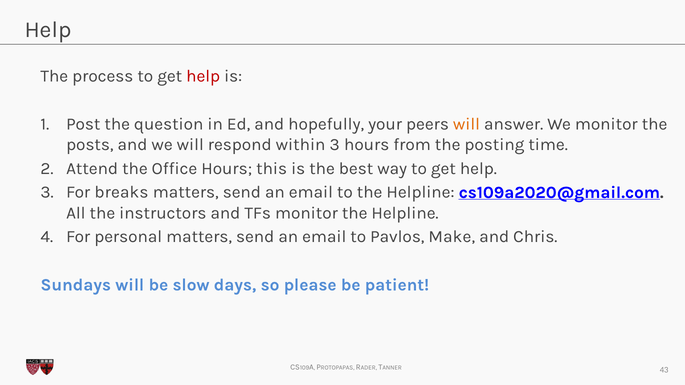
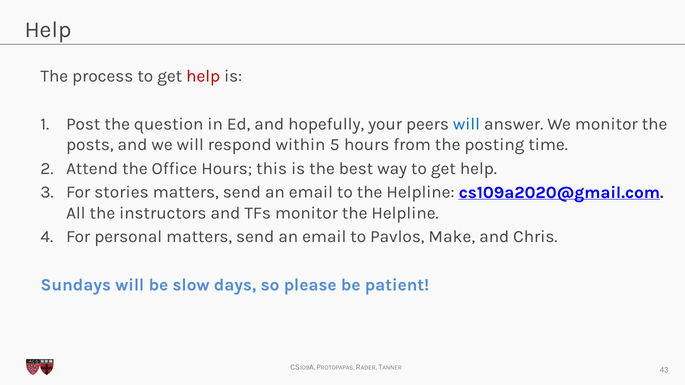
will at (466, 124) colour: orange -> blue
within 3: 3 -> 5
breaks: breaks -> stories
